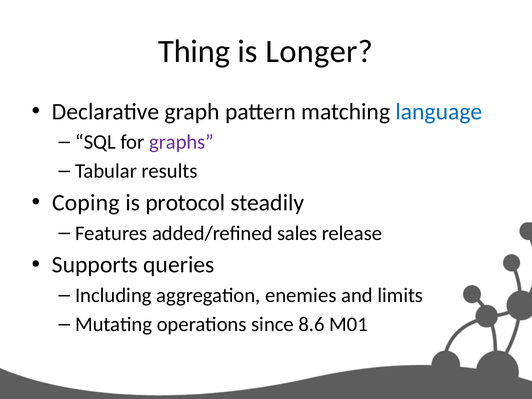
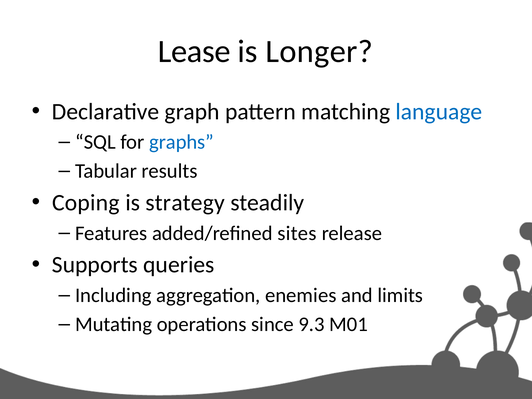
Thing: Thing -> Lease
graphs colour: purple -> blue
protocol: protocol -> strategy
sales: sales -> sites
8.6: 8.6 -> 9.3
